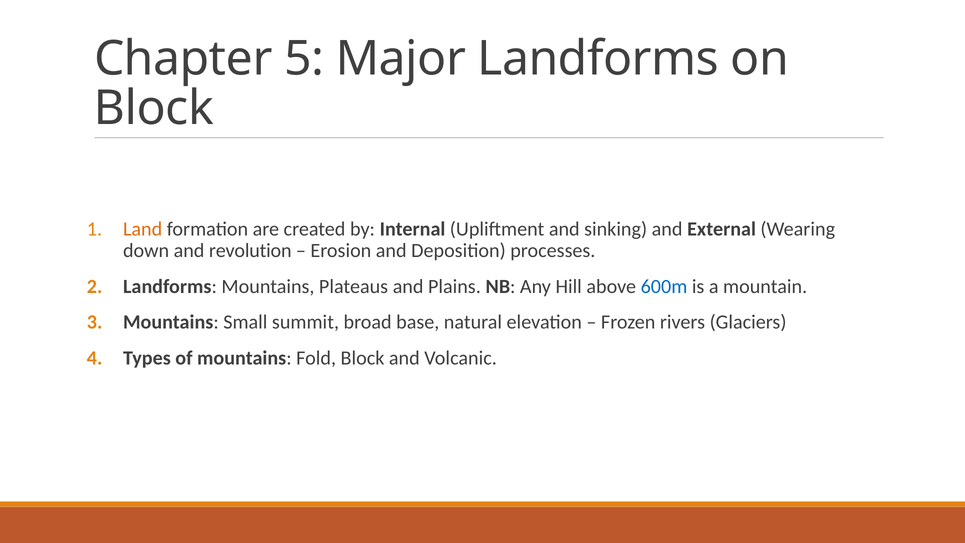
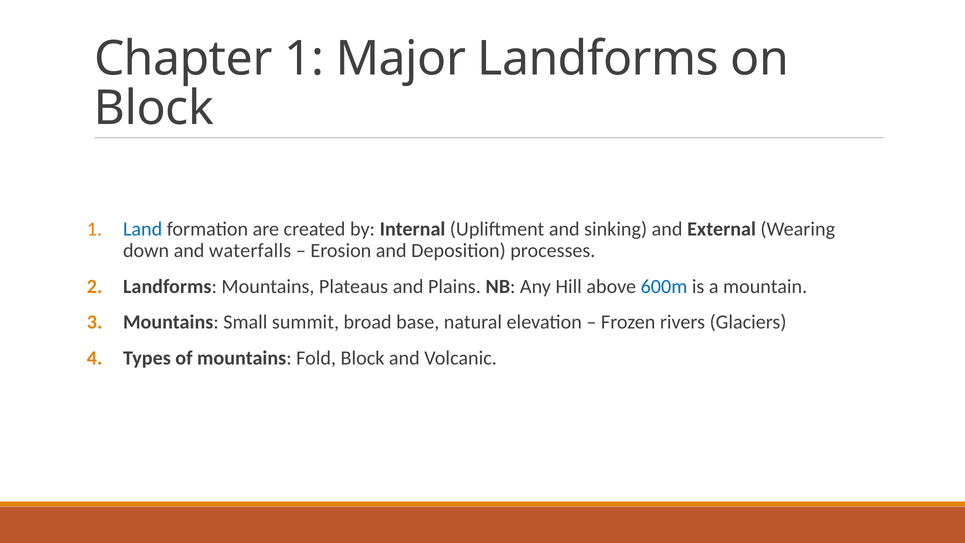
Chapter 5: 5 -> 1
Land colour: orange -> blue
revolution: revolution -> waterfalls
